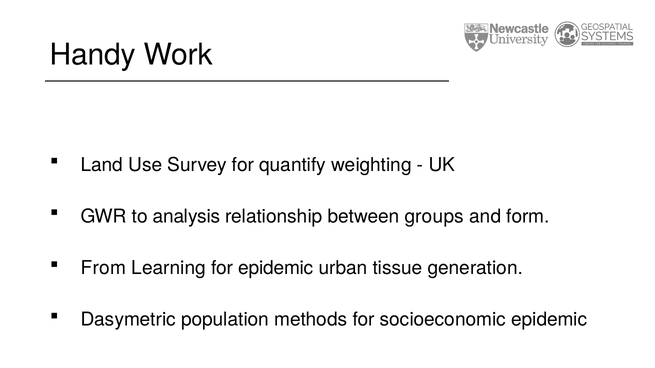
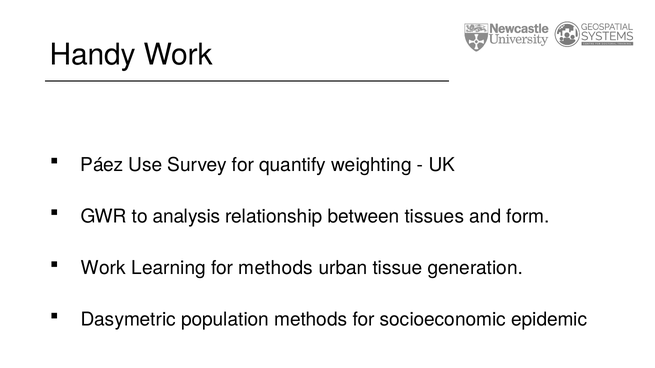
Land: Land -> Páez
groups: groups -> tissues
From at (103, 268): From -> Work
for epidemic: epidemic -> methods
